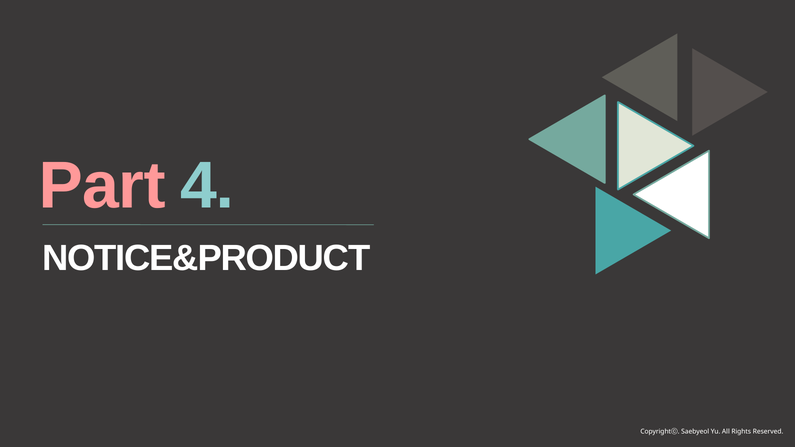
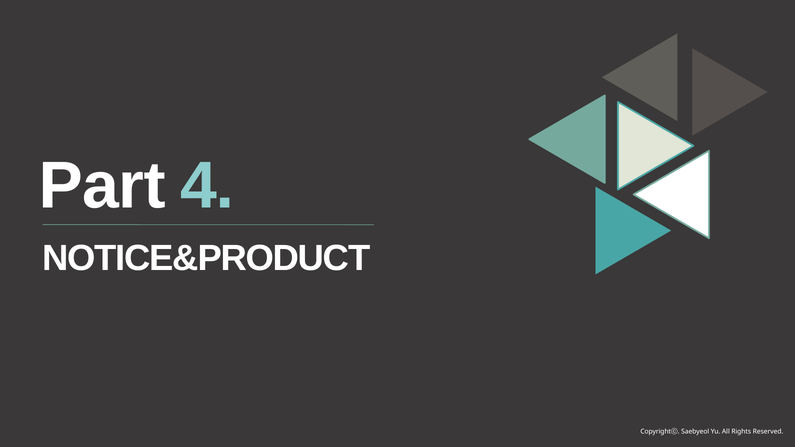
Part colour: pink -> white
